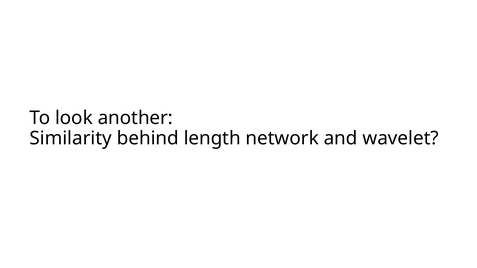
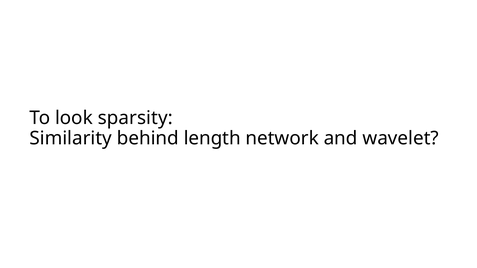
another: another -> sparsity
